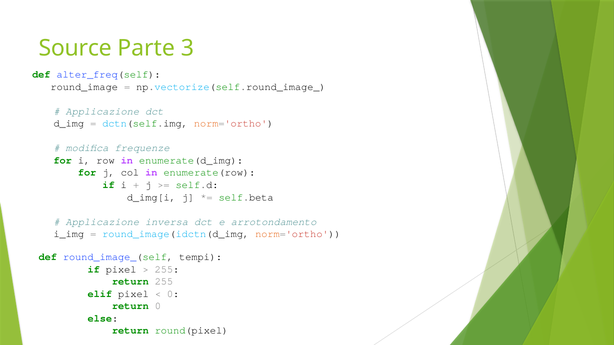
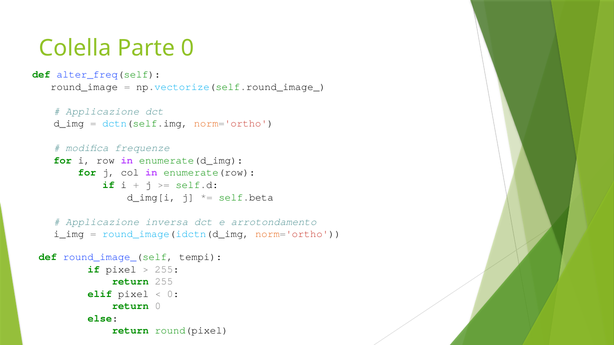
Source: Source -> Colella
Parte 3: 3 -> 0
